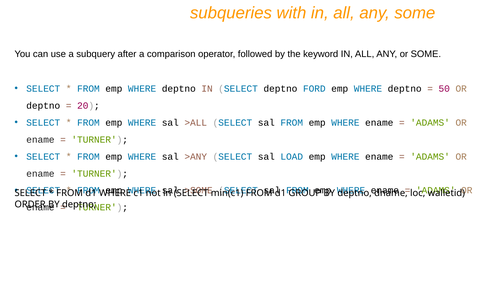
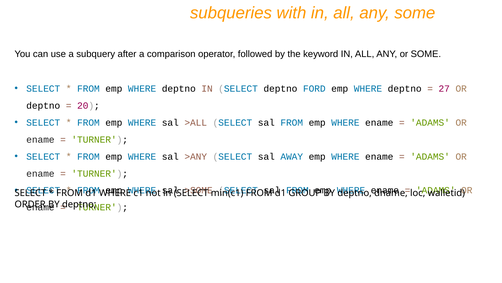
50: 50 -> 27
LOAD: LOAD -> AWAY
